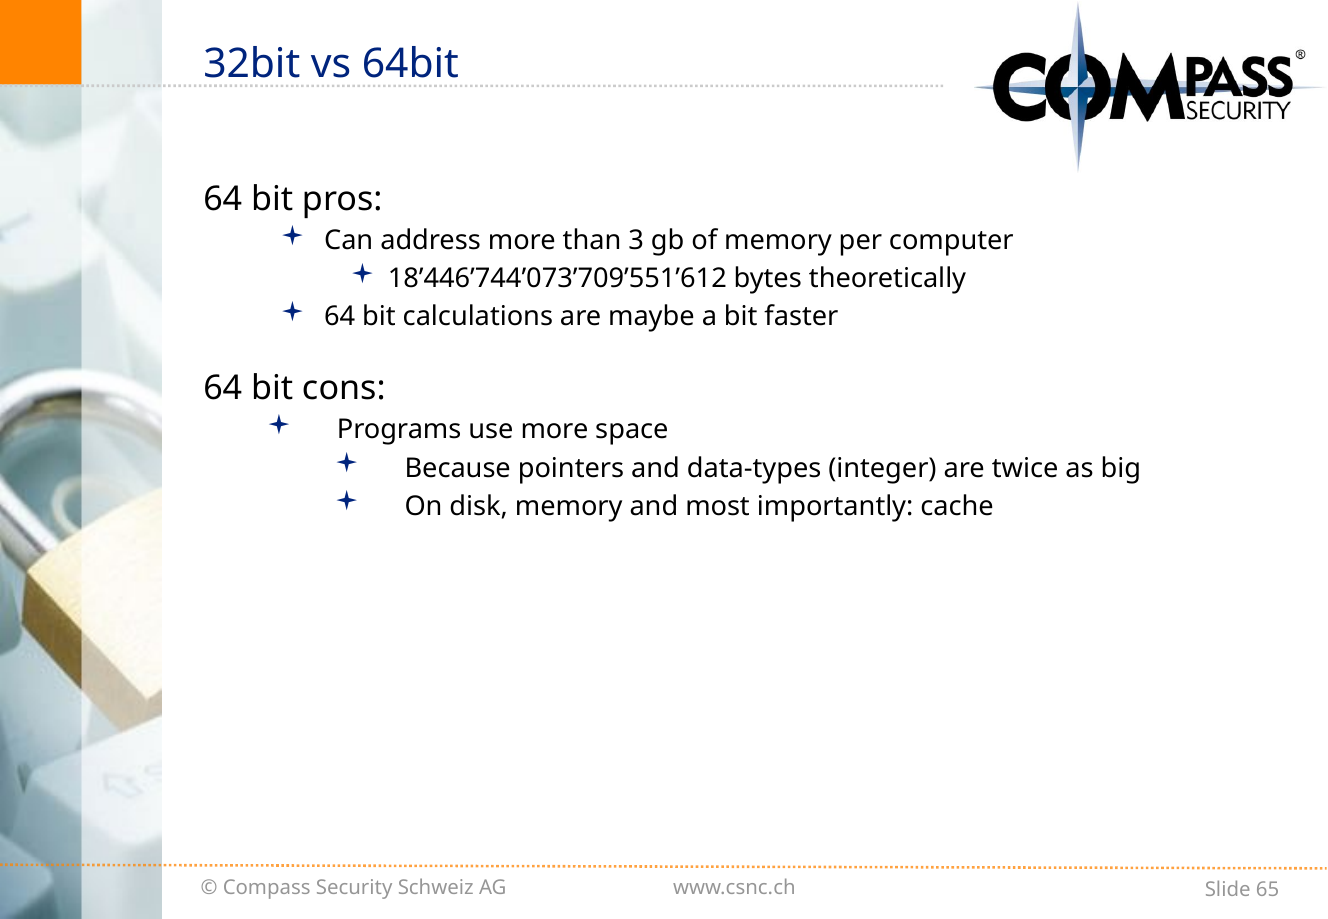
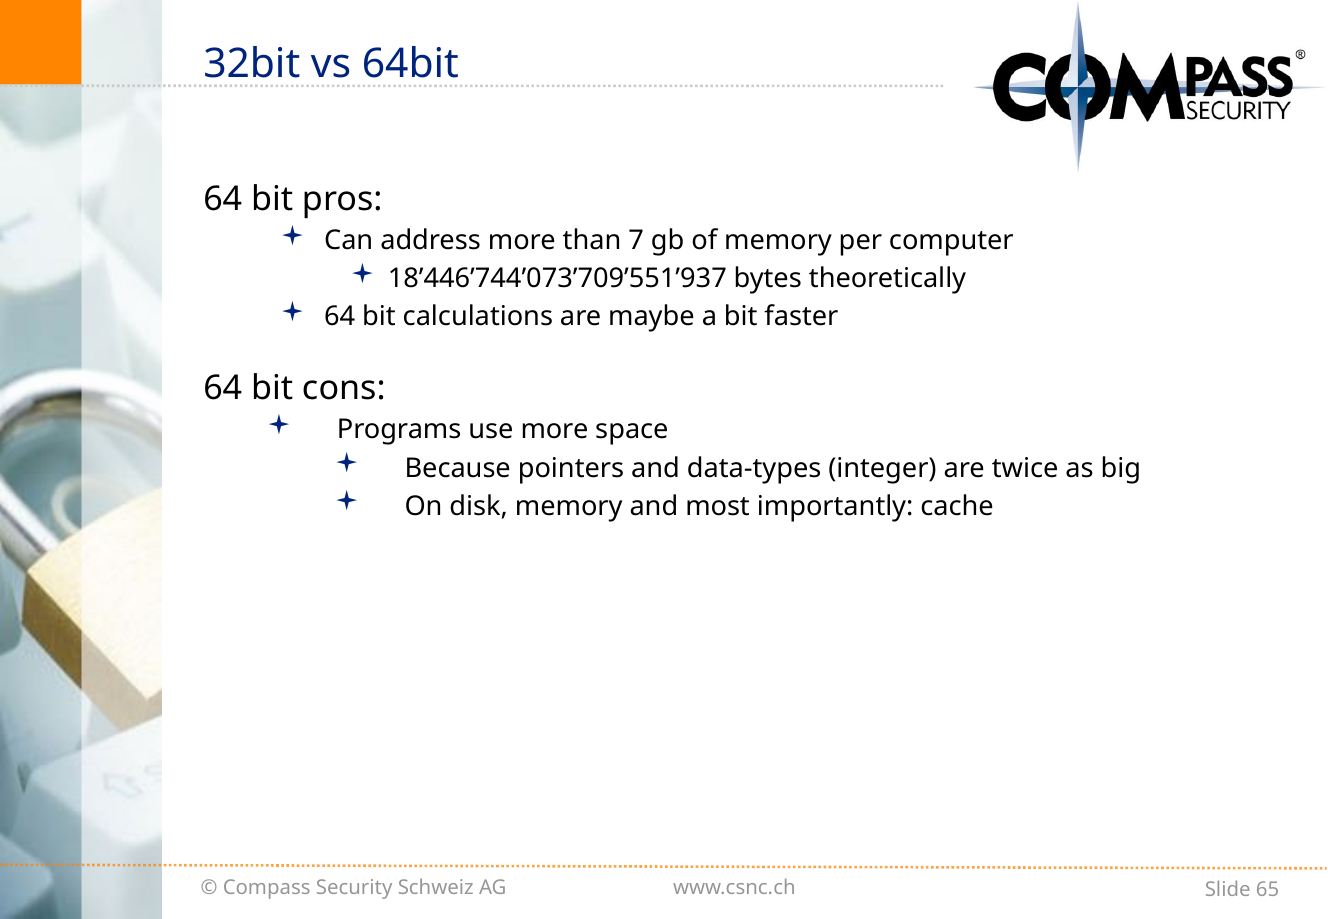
3: 3 -> 7
18’446’744’073’709’551’612: 18’446’744’073’709’551’612 -> 18’446’744’073’709’551’937
